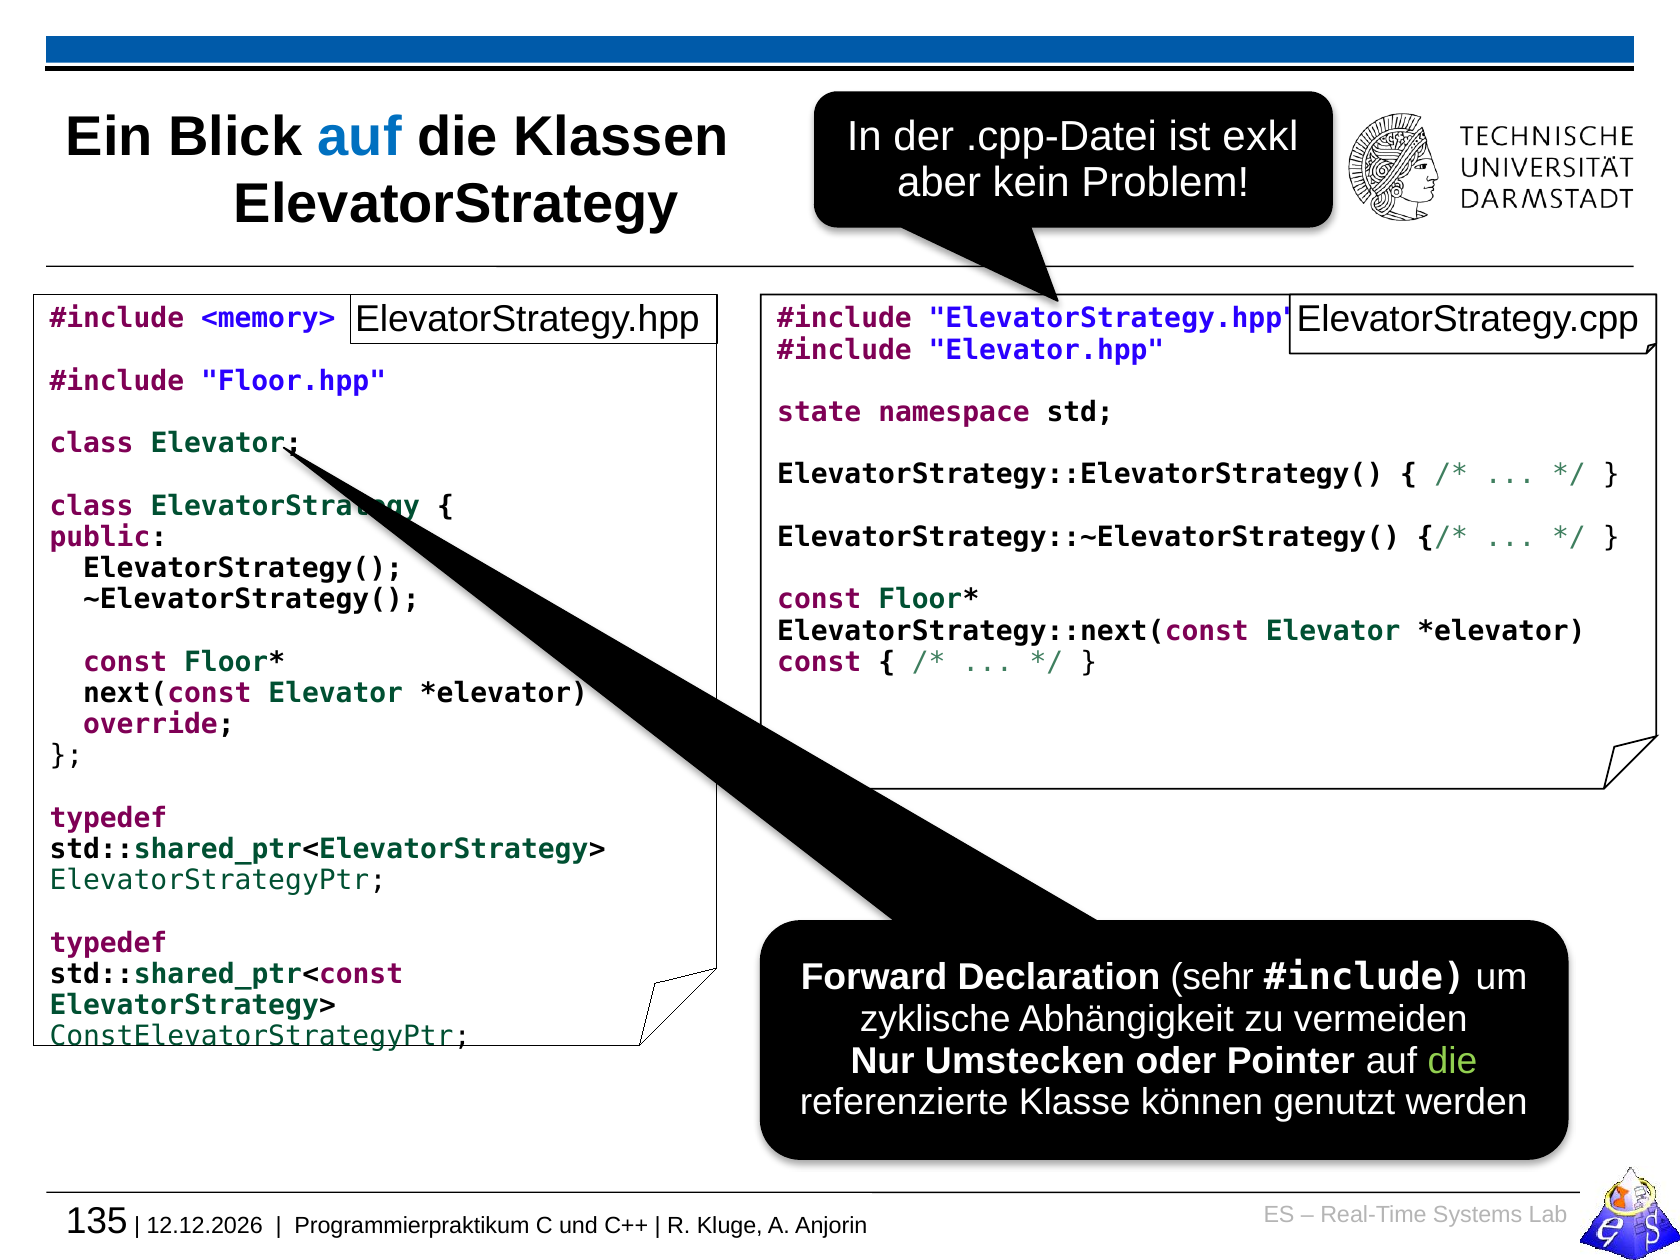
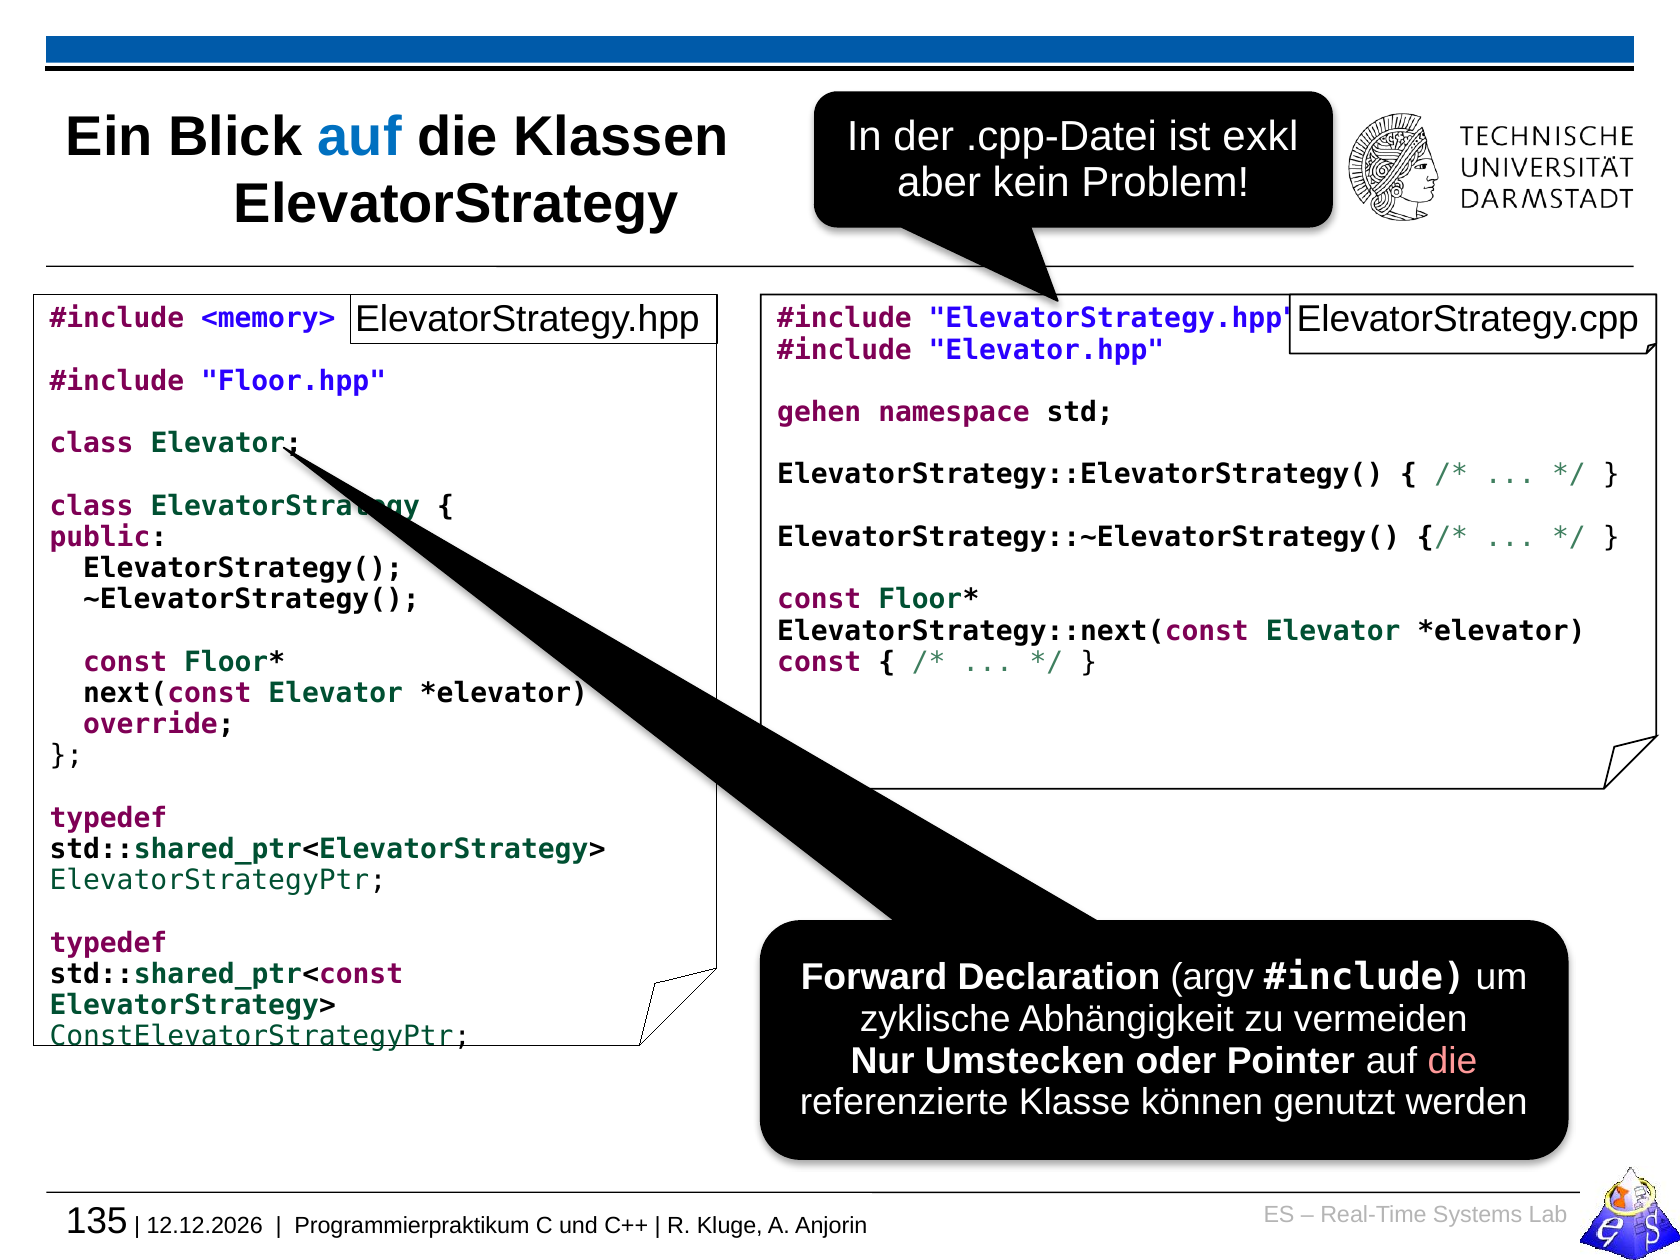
state: state -> gehen
sehr: sehr -> argv
die at (1452, 1061) colour: light green -> pink
